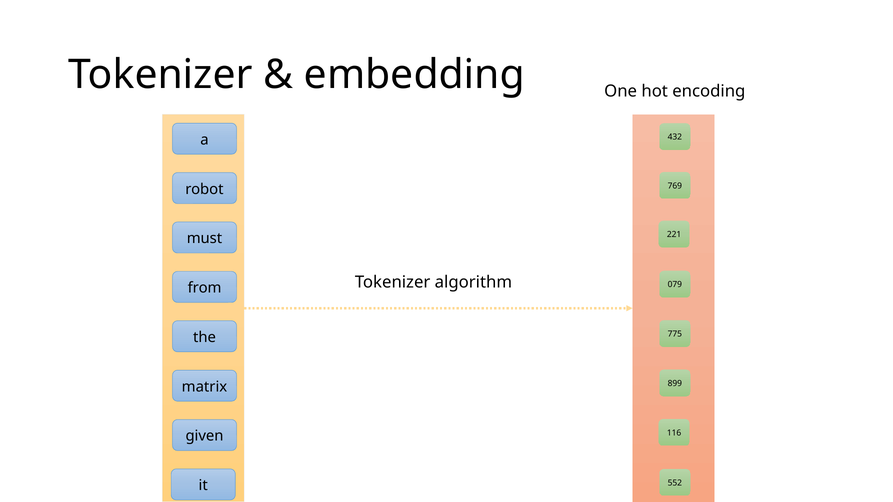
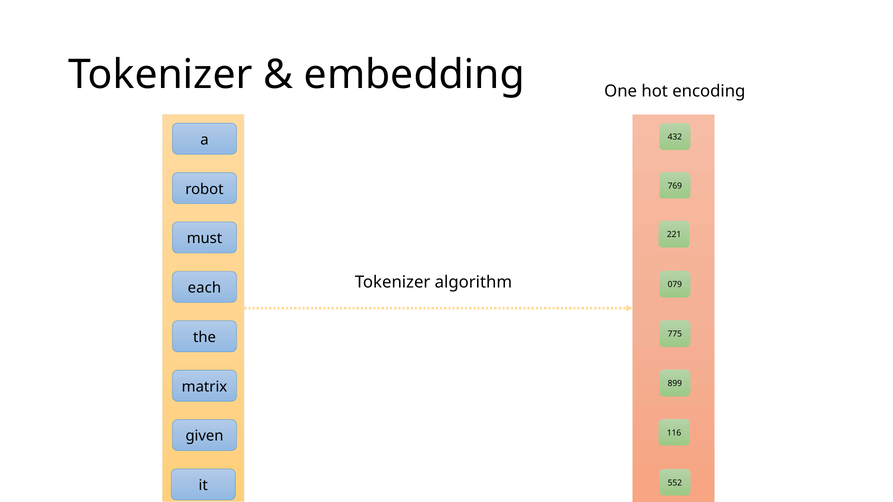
from: from -> each
